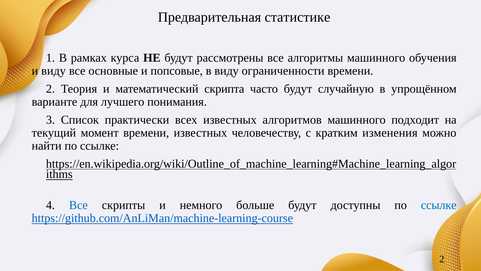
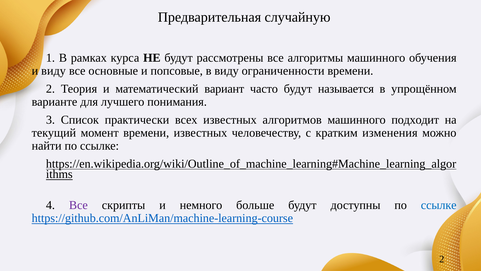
статистике: статистике -> случайную
скрипта: скрипта -> вариант
случайную: случайную -> называется
Все at (78, 205) colour: blue -> purple
